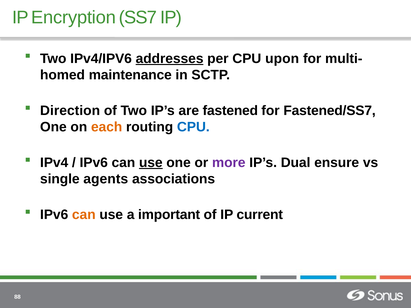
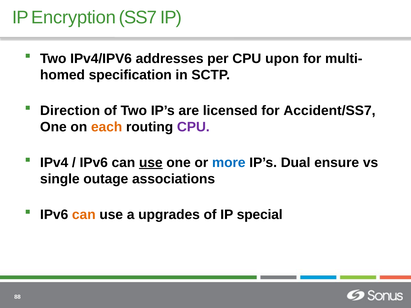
addresses underline: present -> none
maintenance: maintenance -> specification
fastened: fastened -> licensed
Fastened/SS7: Fastened/SS7 -> Accident/SS7
CPU at (193, 127) colour: blue -> purple
more colour: purple -> blue
agents: agents -> outage
important: important -> upgrades
current: current -> special
